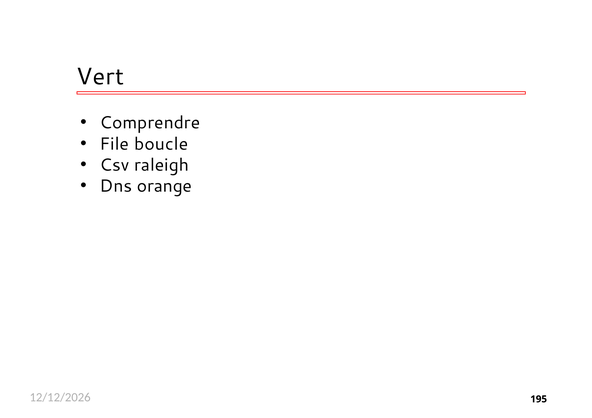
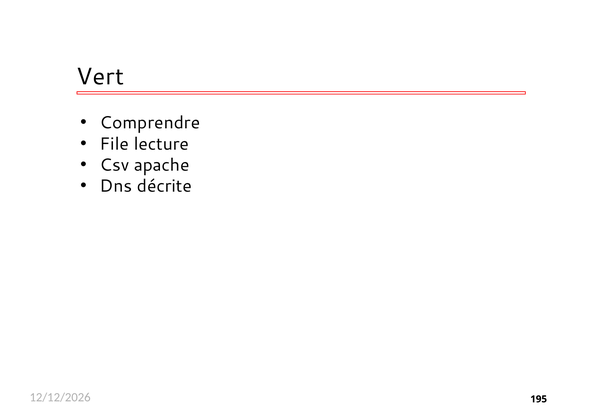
boucle: boucle -> lecture
raleigh: raleigh -> apache
orange: orange -> décrite
